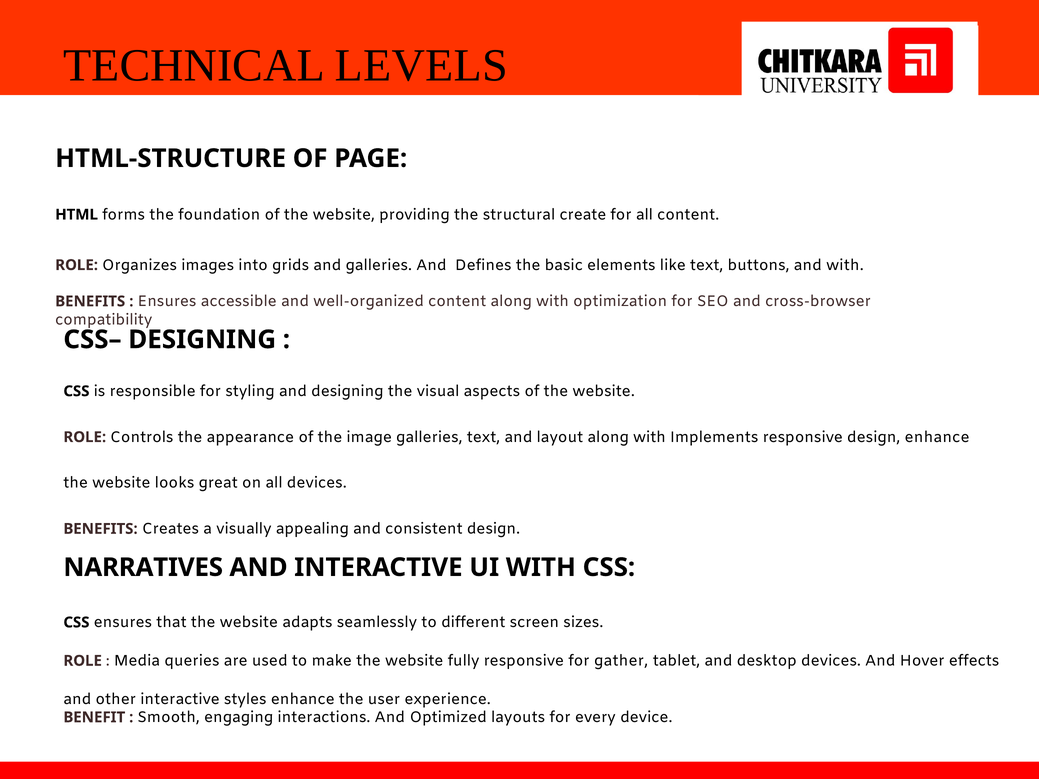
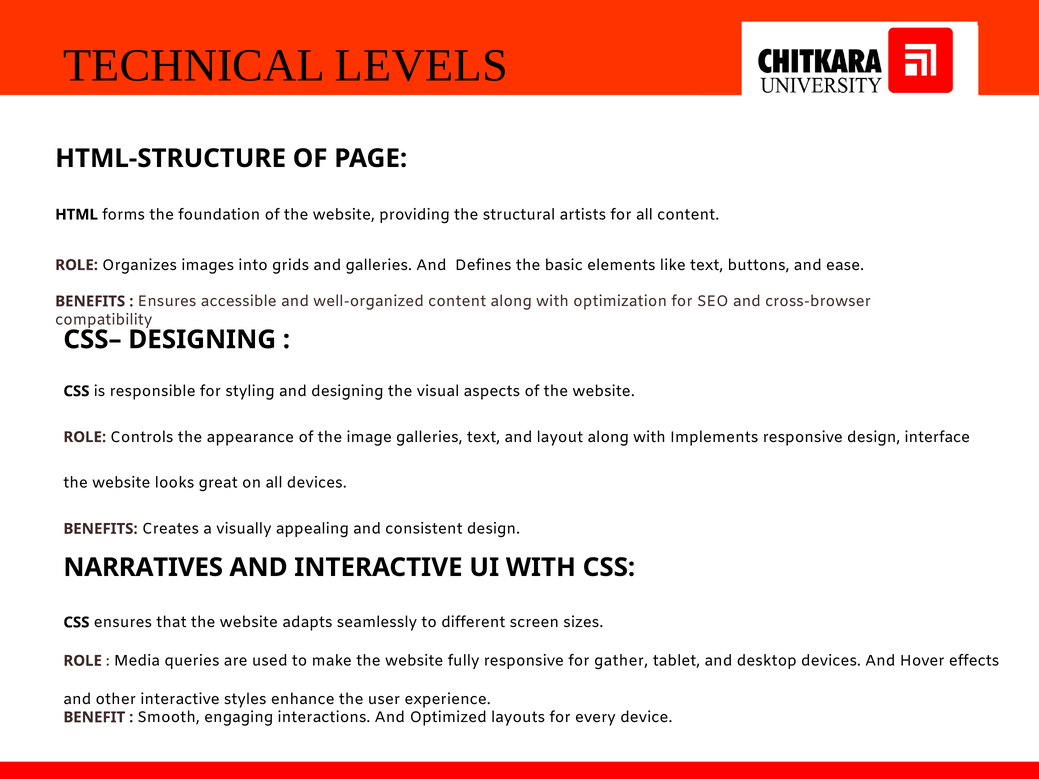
create: create -> artists
and with: with -> ease
design enhance: enhance -> interface
